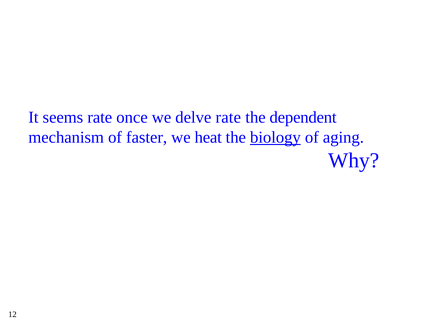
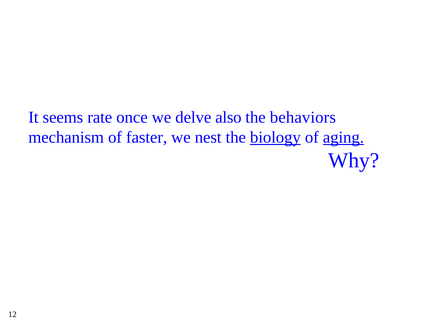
delve rate: rate -> also
dependent: dependent -> behaviors
heat: heat -> nest
aging underline: none -> present
